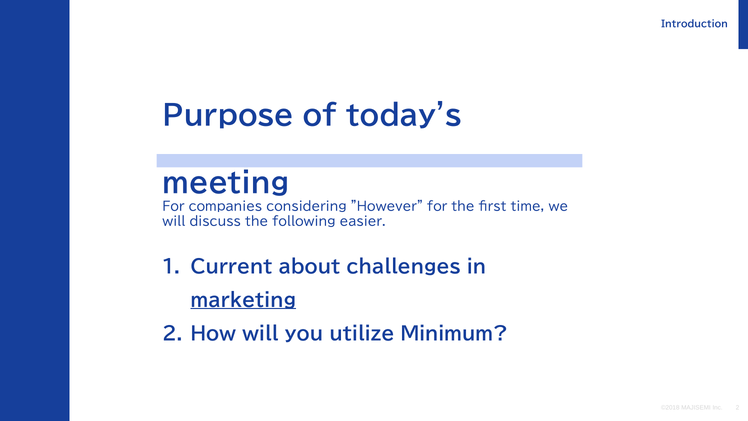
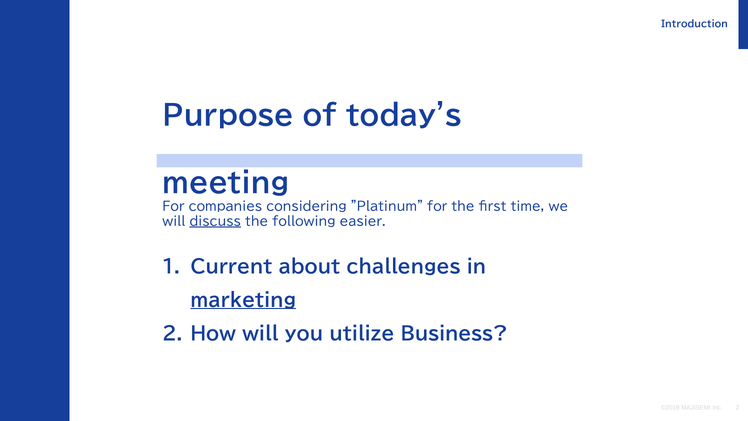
However: However -> Platinum
discuss underline: none -> present
Minimum: Minimum -> Business
